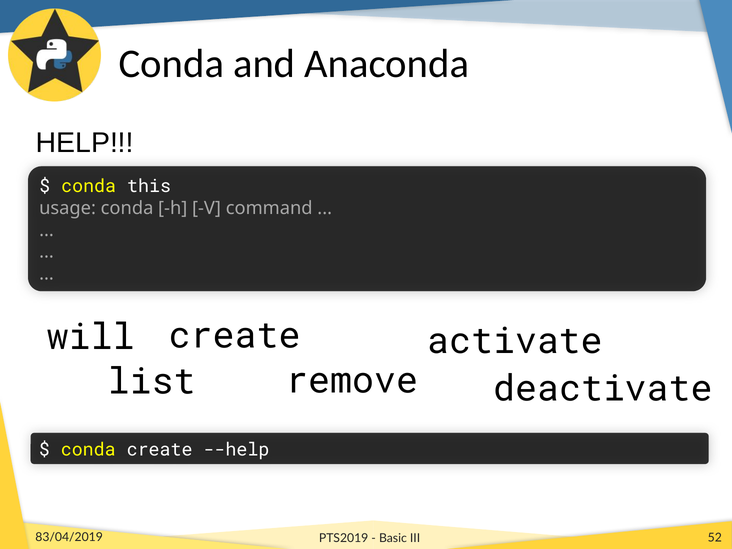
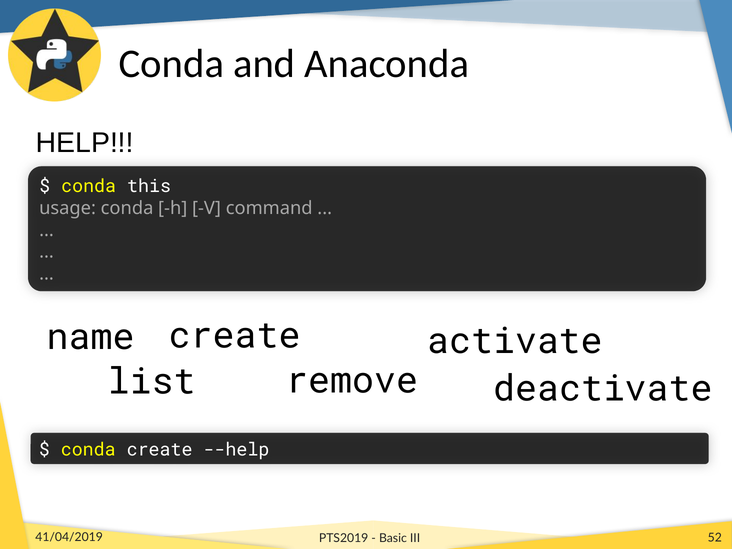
will: will -> name
83/04/2019: 83/04/2019 -> 41/04/2019
